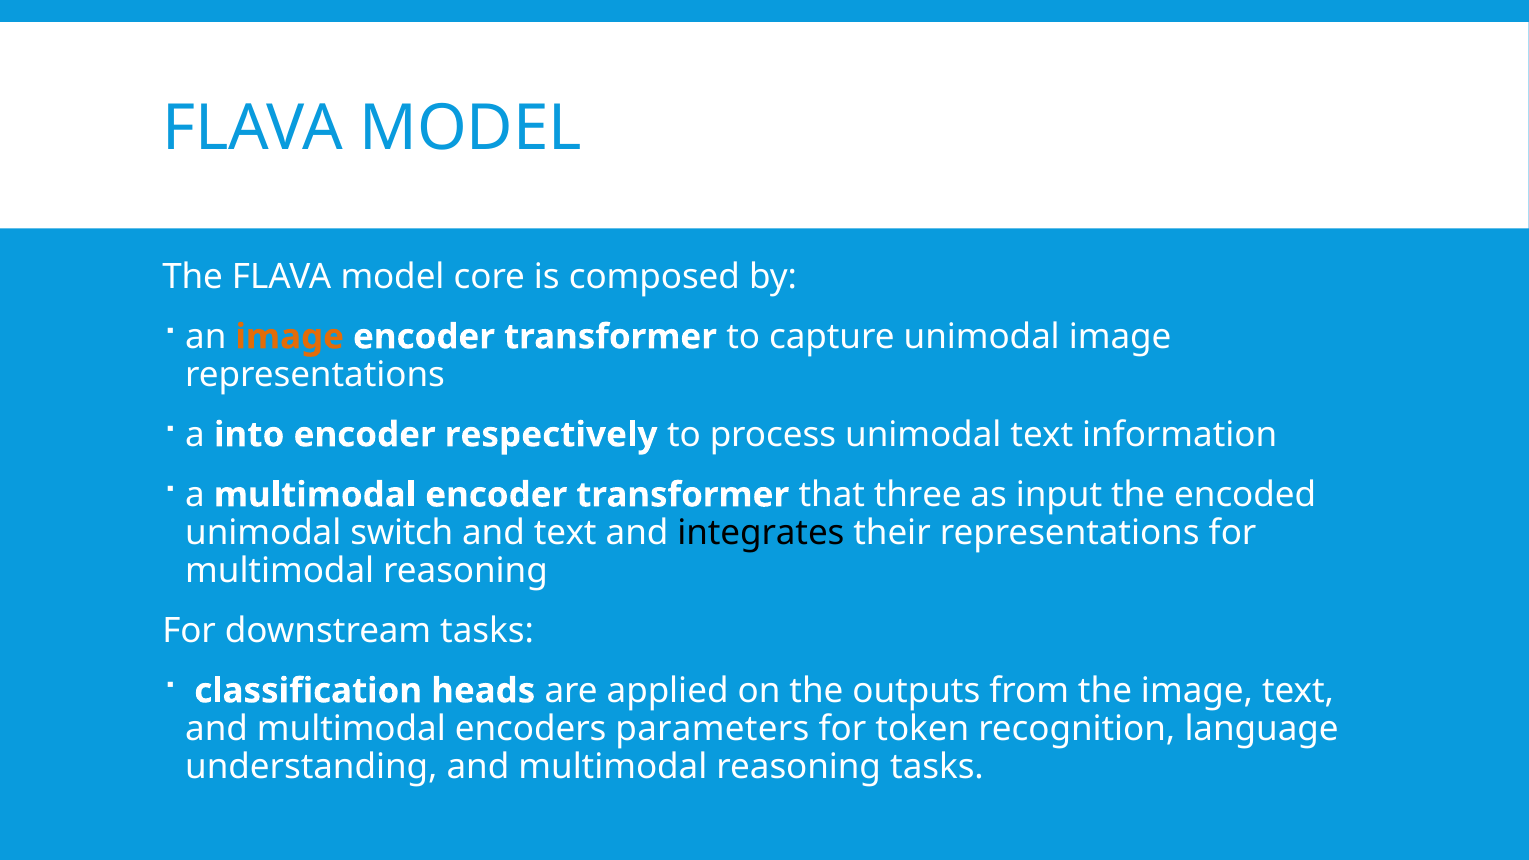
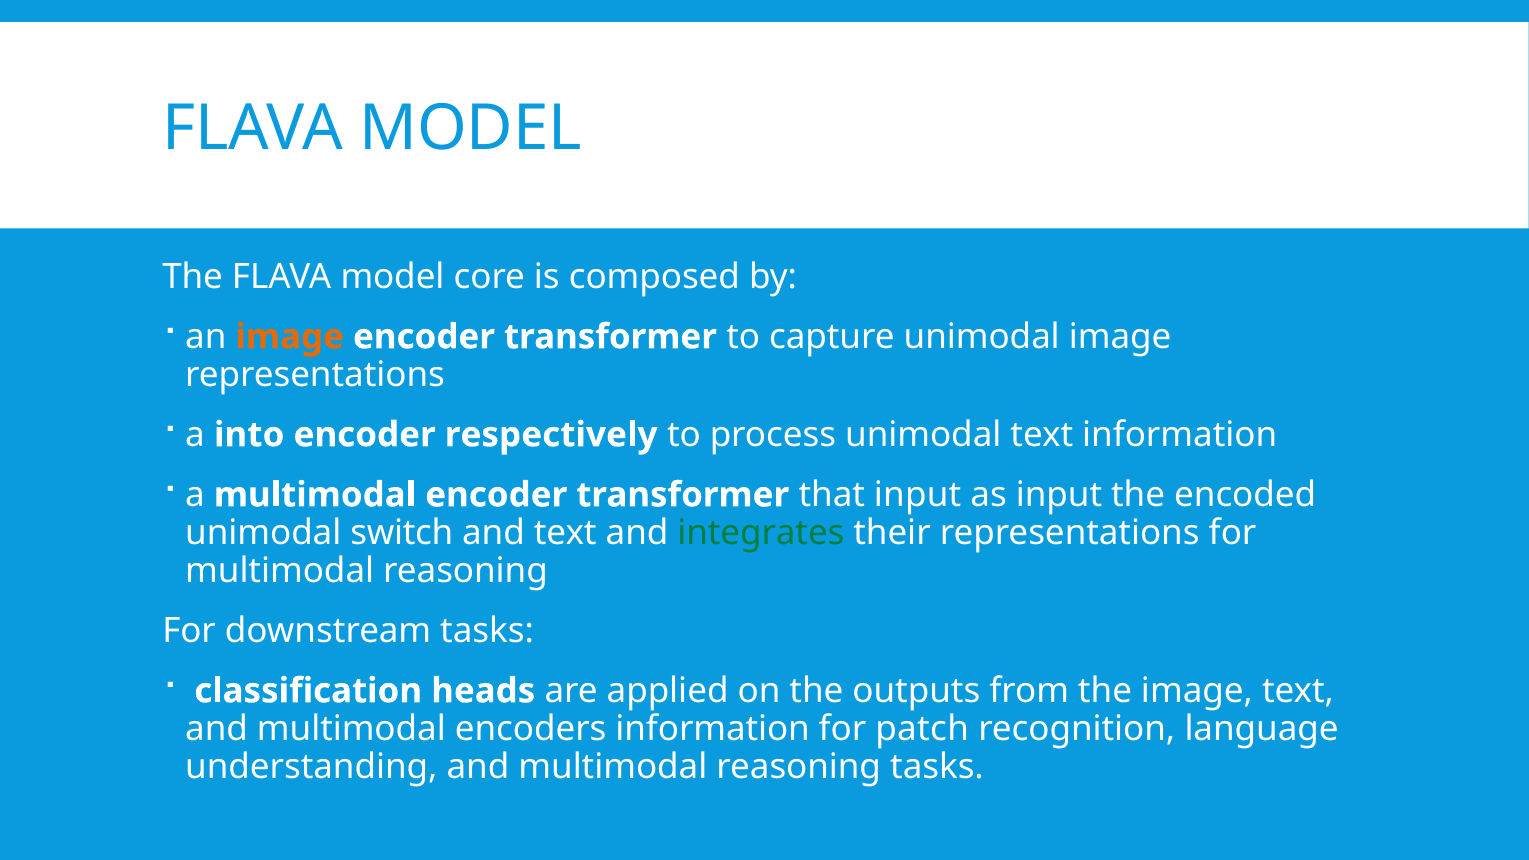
that three: three -> input
integrates colour: black -> green
encoders parameters: parameters -> information
token: token -> patch
